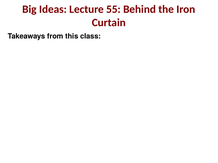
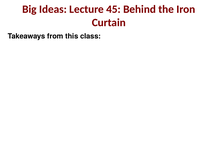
55: 55 -> 45
